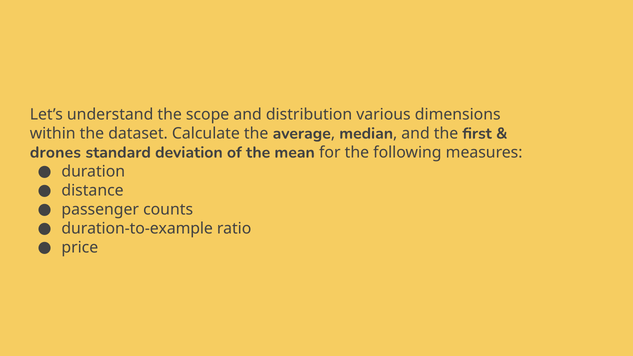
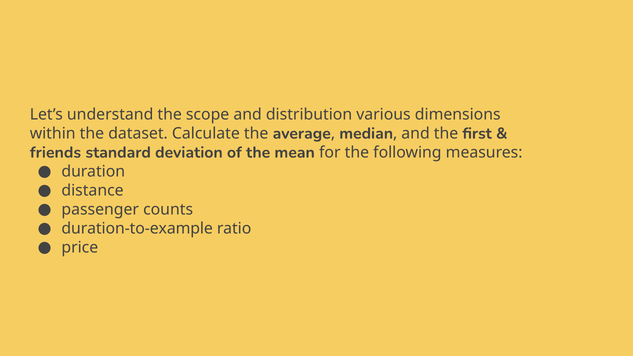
drones: drones -> friends
